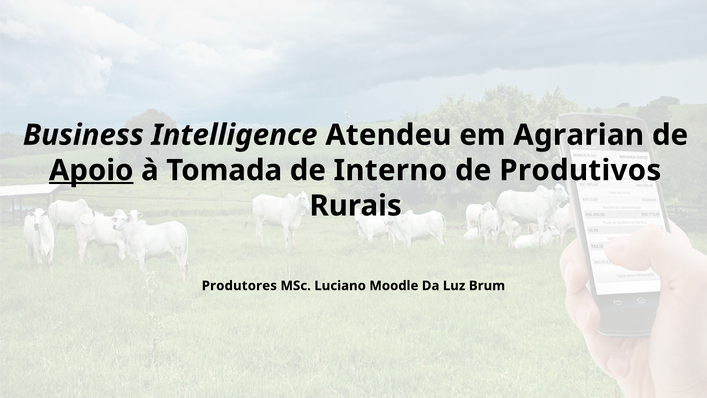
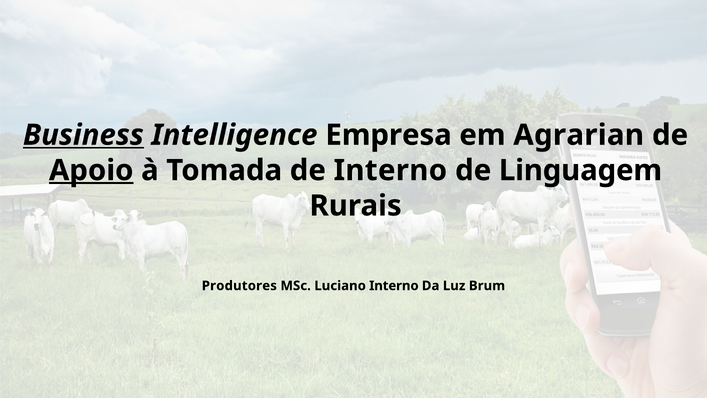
Business underline: none -> present
Atendeu: Atendeu -> Empresa
Produtivos: Produtivos -> Linguagem
Luciano Moodle: Moodle -> Interno
